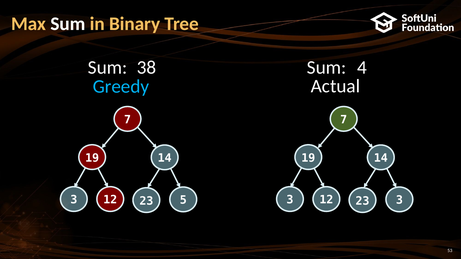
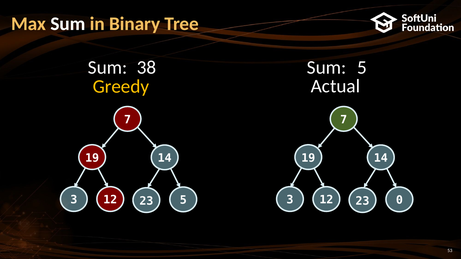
Sum 4: 4 -> 5
Greedy colour: light blue -> yellow
23 3: 3 -> 0
